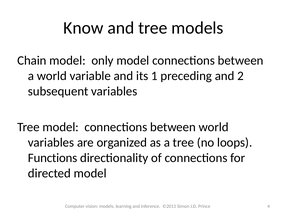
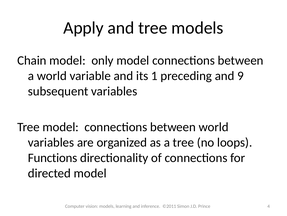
Know: Know -> Apply
2: 2 -> 9
